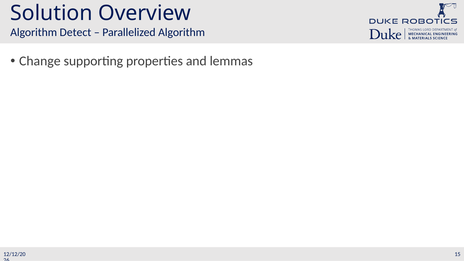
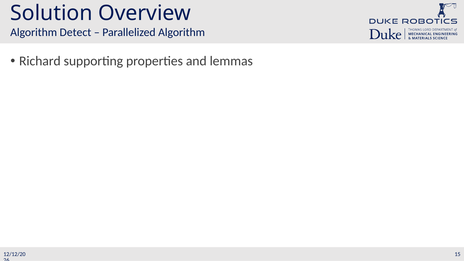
Change: Change -> Richard
